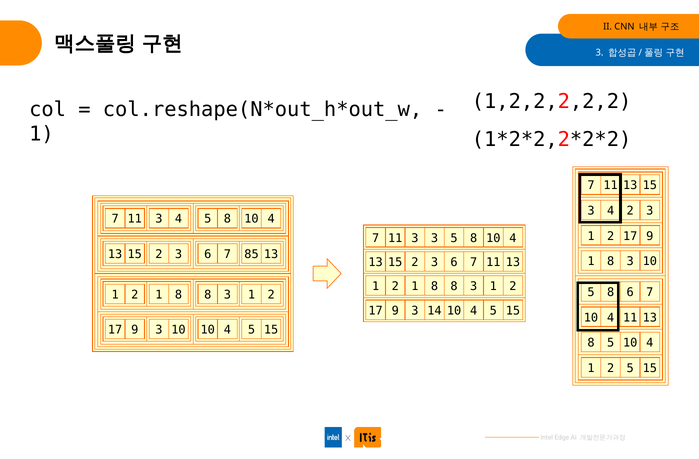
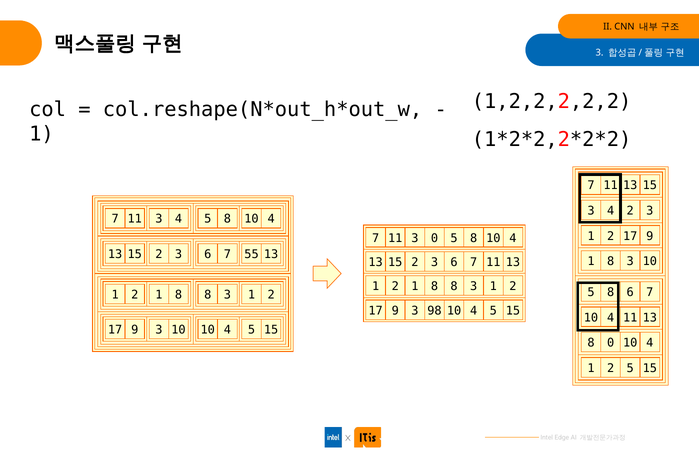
11 3 3: 3 -> 0
85: 85 -> 55
14: 14 -> 98
8 5: 5 -> 0
